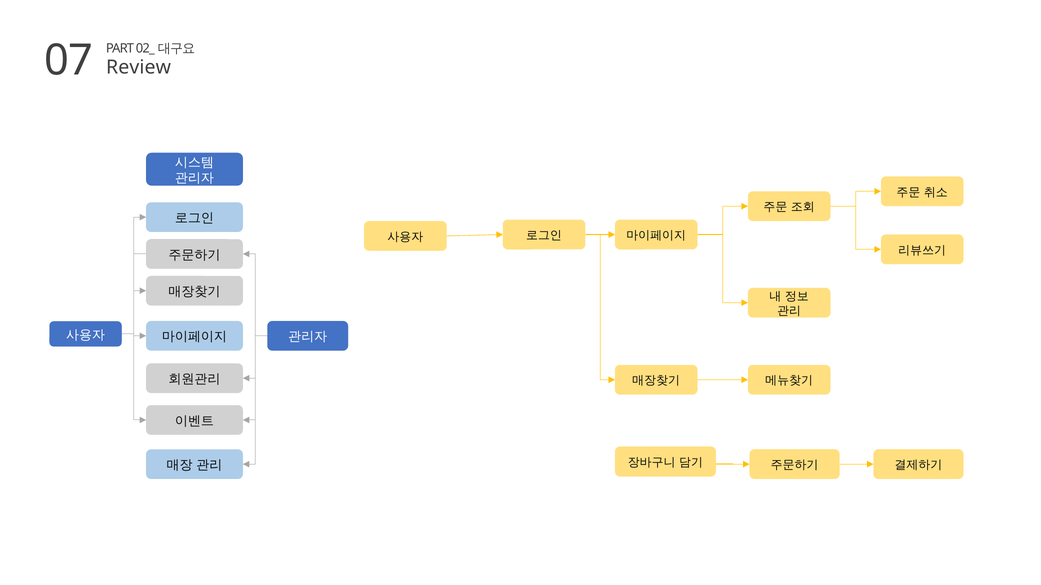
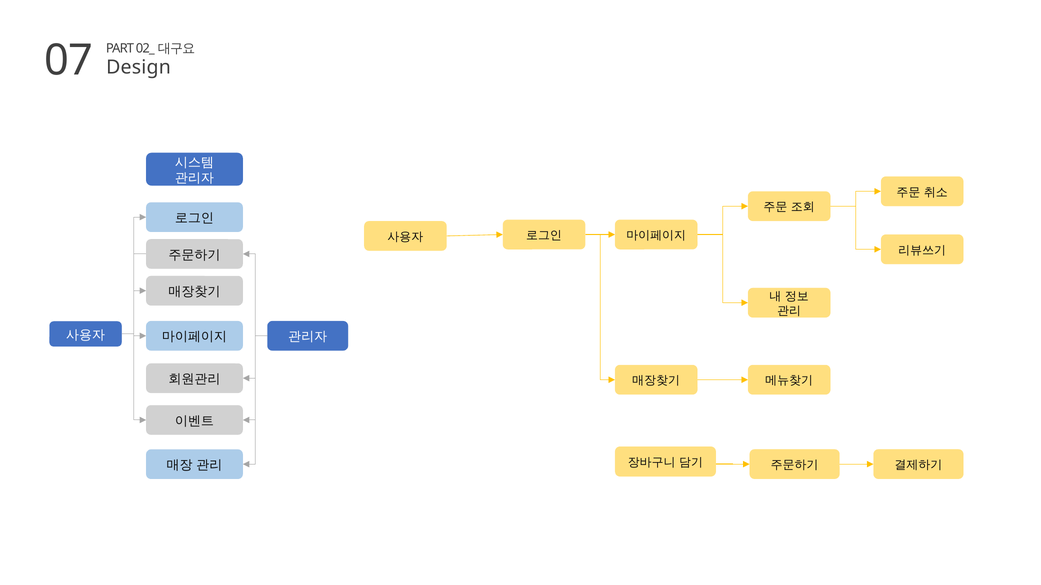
Review: Review -> Design
